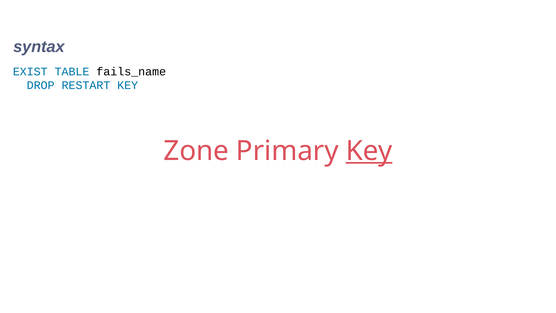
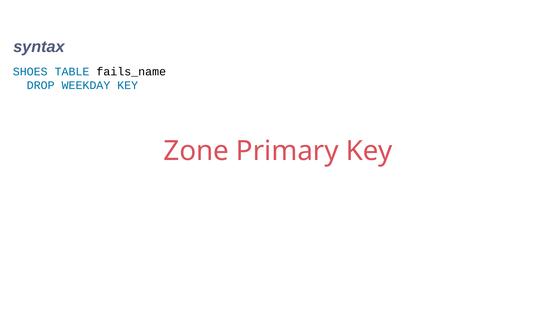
EXIST: EXIST -> SHOES
RESTART: RESTART -> WEEKDAY
Key at (369, 151) underline: present -> none
